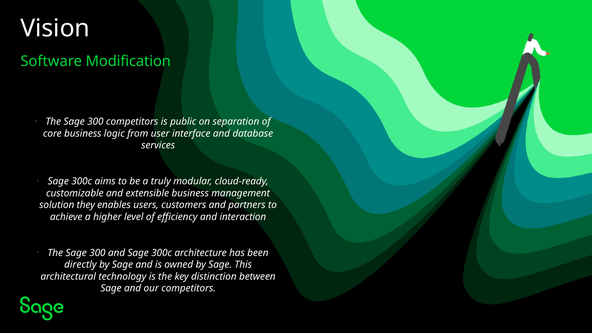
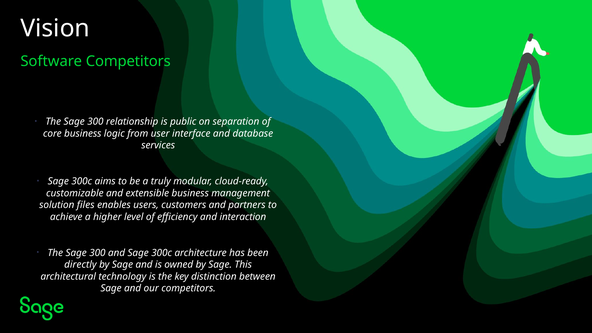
Software Modification: Modification -> Competitors
300 competitors: competitors -> relationship
they: they -> files
